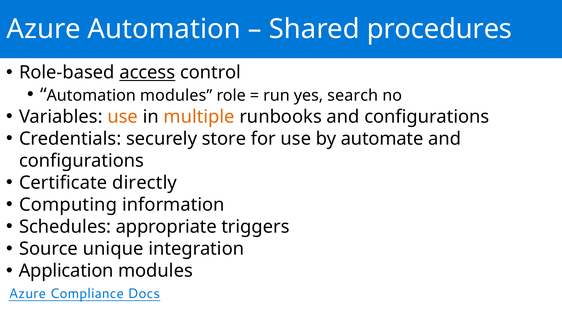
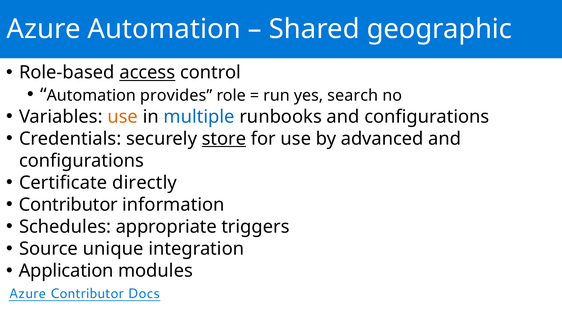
procedures: procedures -> geographic
Automation modules: modules -> provides
multiple colour: orange -> blue
store underline: none -> present
automate: automate -> advanced
Computing at (68, 205): Computing -> Contributor
Azure Compliance: Compliance -> Contributor
